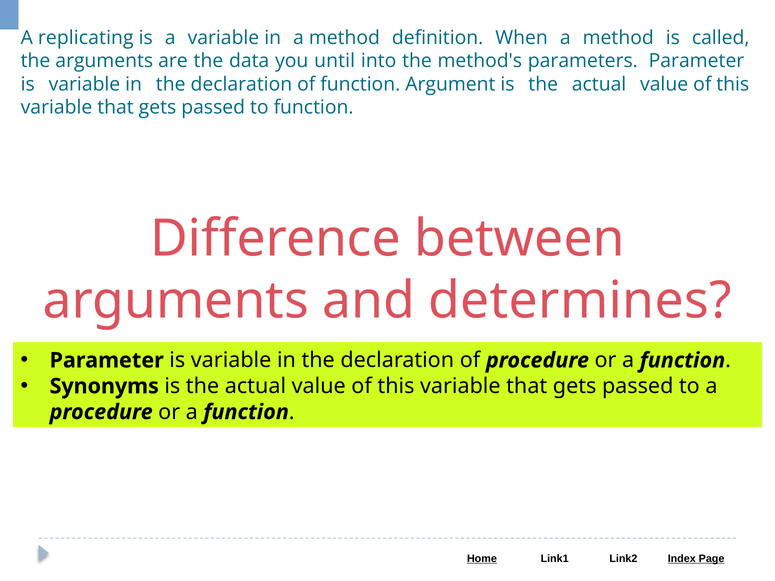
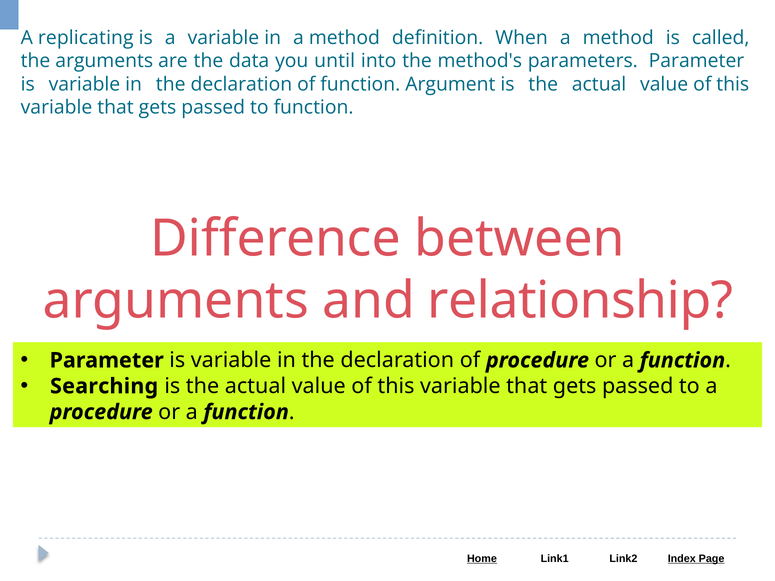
determines: determines -> relationship
Synonyms: Synonyms -> Searching
